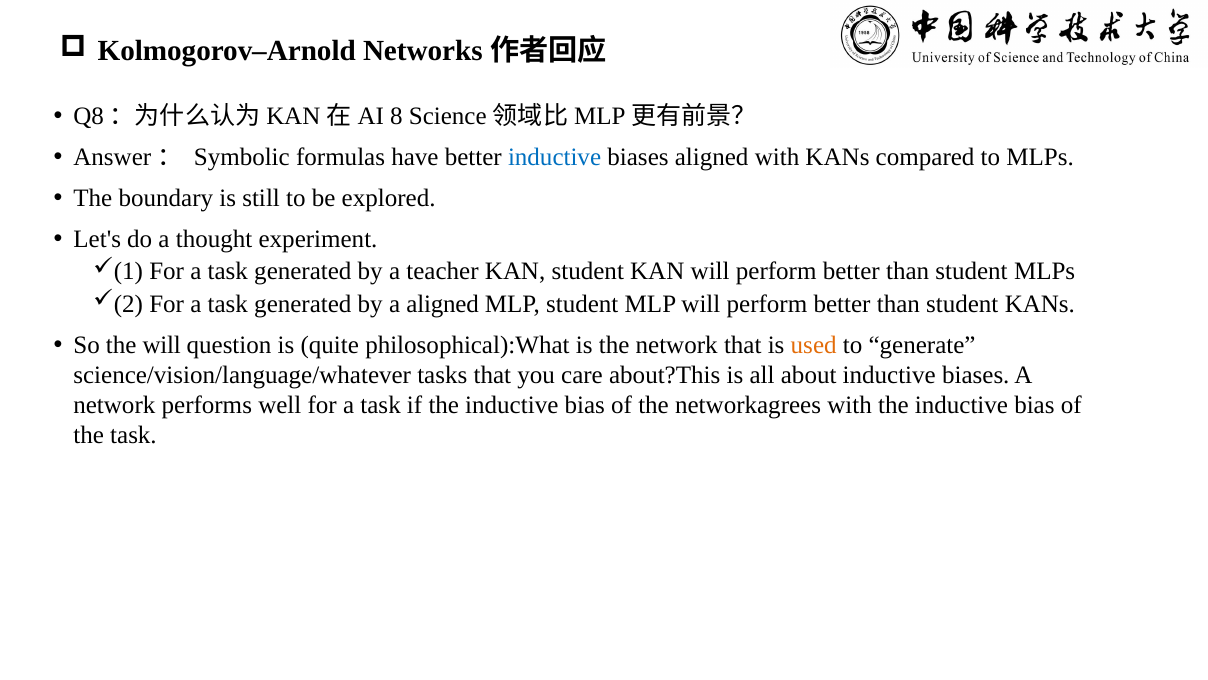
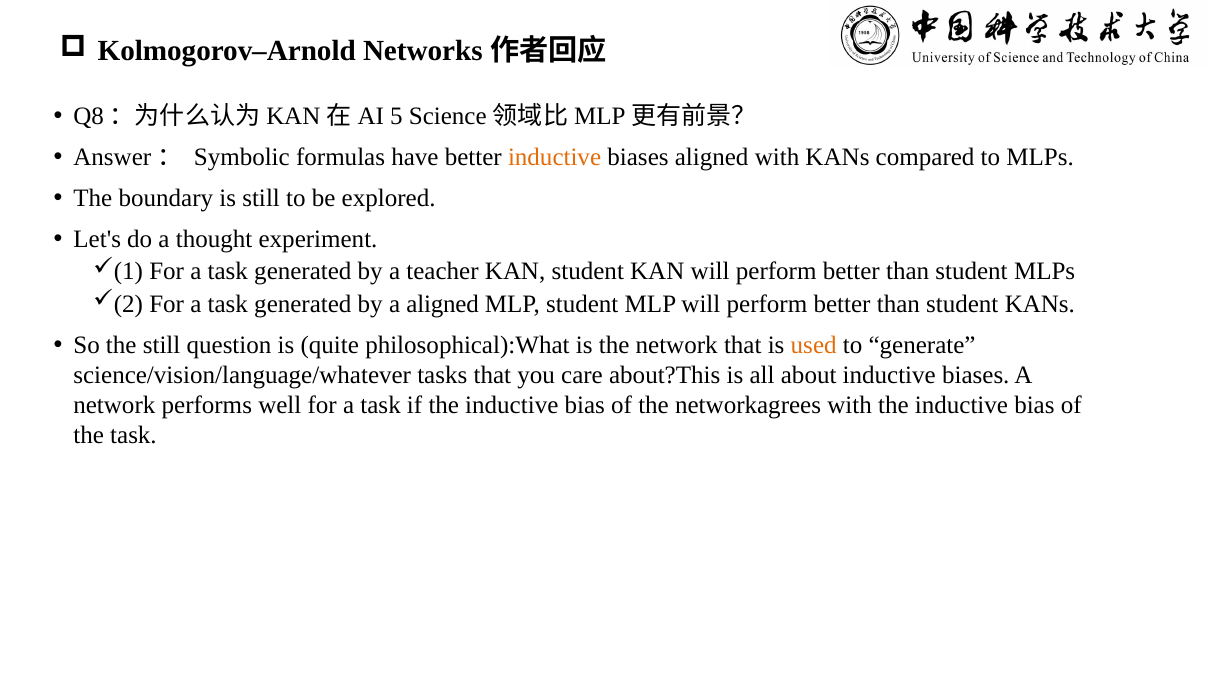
8: 8 -> 5
inductive at (555, 157) colour: blue -> orange
the will: will -> still
